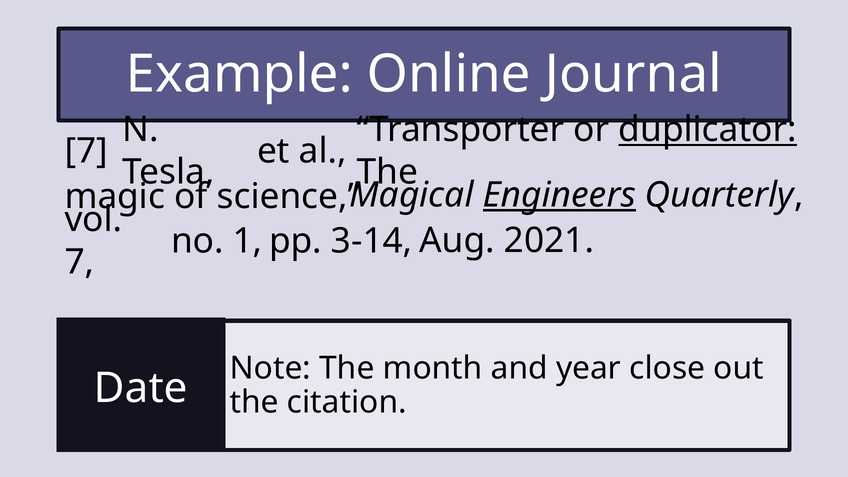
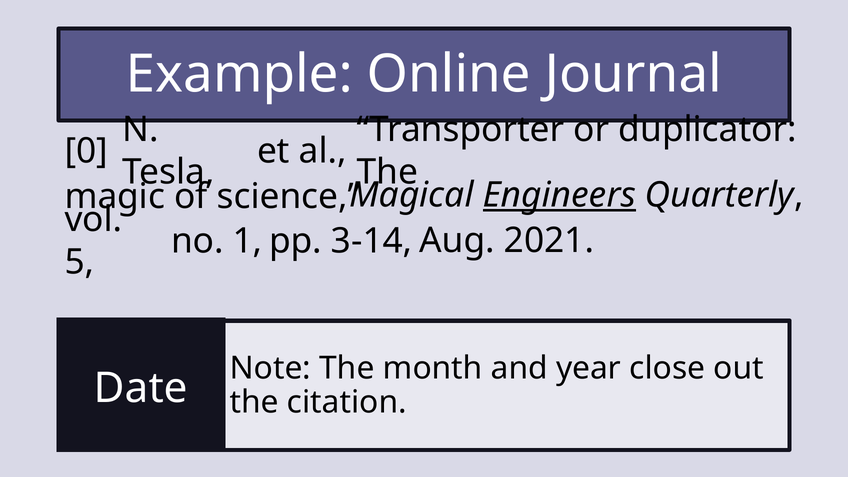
duplicator underline: present -> none
7 at (86, 151): 7 -> 0
7 at (79, 262): 7 -> 5
